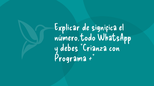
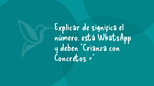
todo: todo -> está
debes: debes -> deben
Programa: Programa -> Concretos
